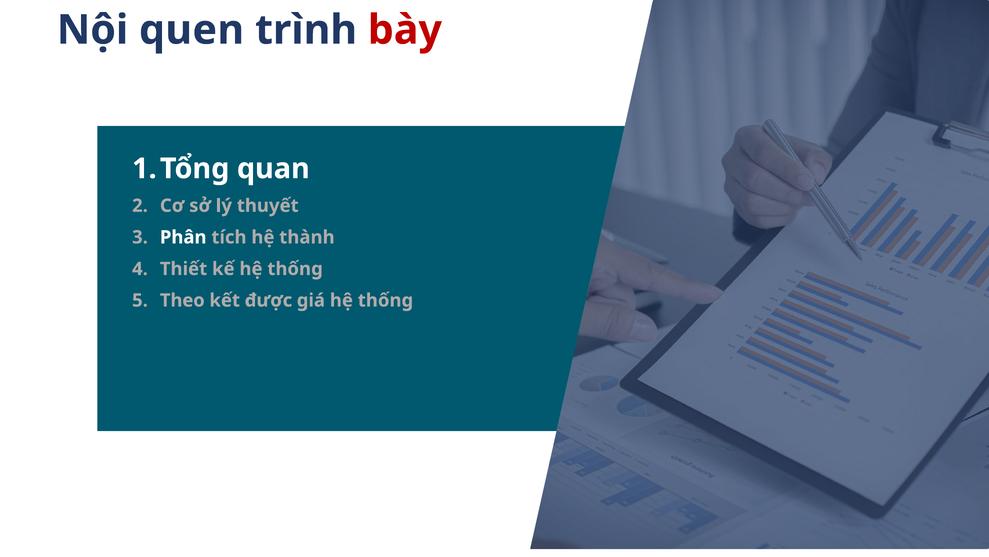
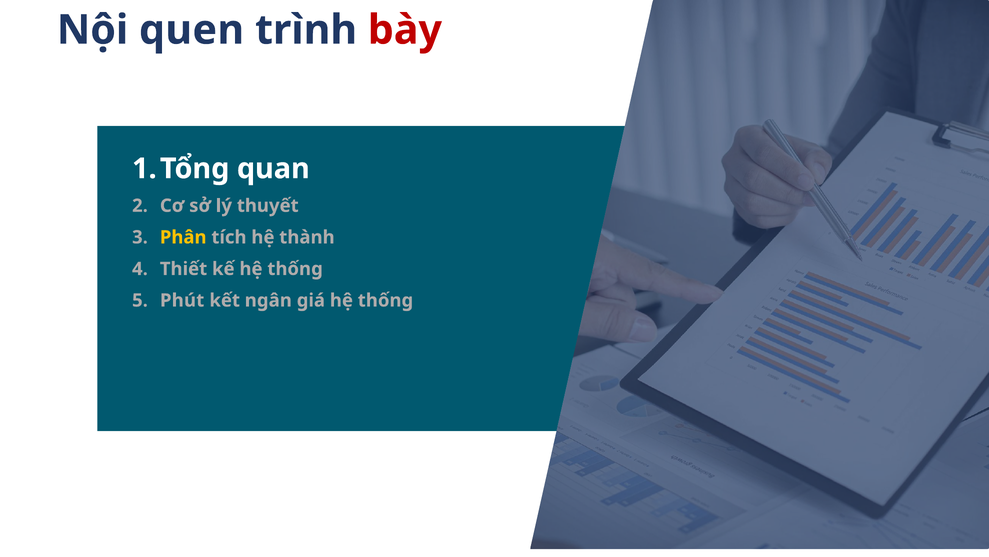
Phân colour: white -> yellow
Theo: Theo -> Phút
được: được -> ngân
